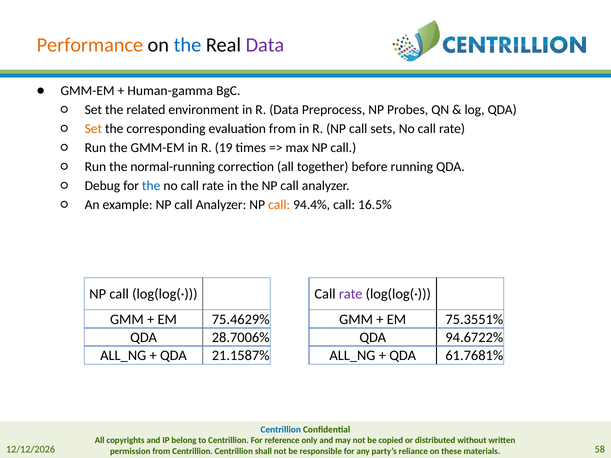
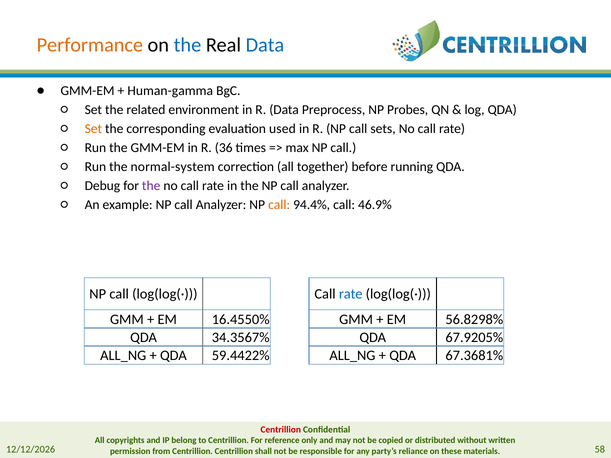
Data at (265, 45) colour: purple -> blue
evaluation from: from -> used
19: 19 -> 36
normal-running: normal-running -> normal-system
the at (151, 186) colour: blue -> purple
16.5%: 16.5% -> 46.9%
rate at (351, 294) colour: purple -> blue
75.4629%: 75.4629% -> 16.4550%
75.3551%: 75.3551% -> 56.8298%
28.7006%: 28.7006% -> 34.3567%
94.6722%: 94.6722% -> 67.9205%
21.1587%: 21.1587% -> 59.4422%
61.7681%: 61.7681% -> 67.3681%
Centrillion at (281, 430) colour: blue -> red
